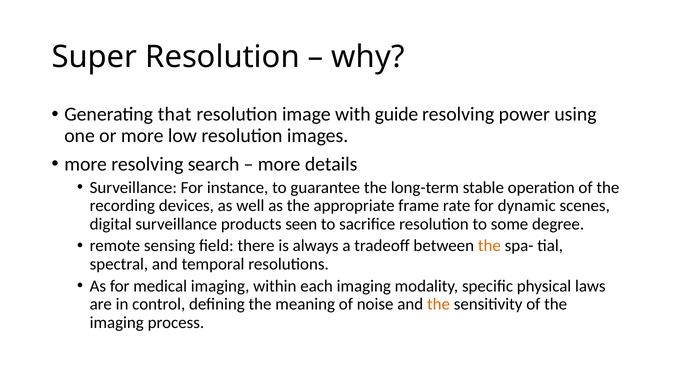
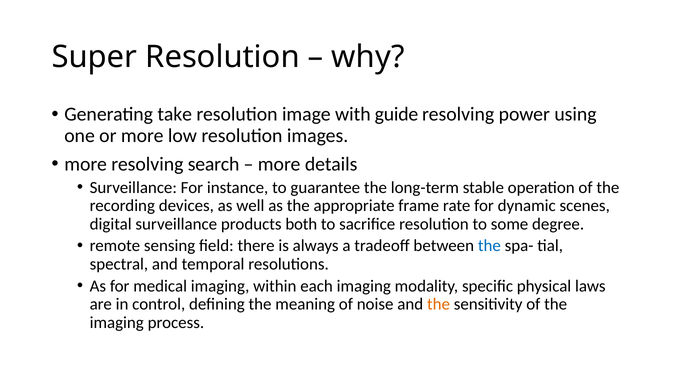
that: that -> take
seen: seen -> both
the at (489, 246) colour: orange -> blue
